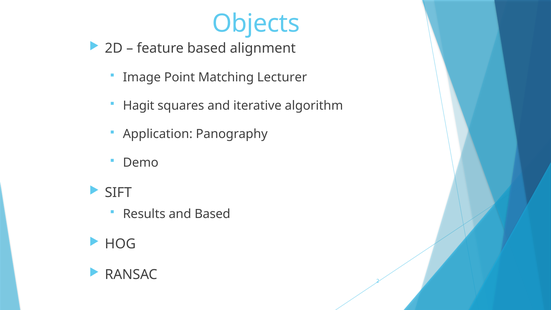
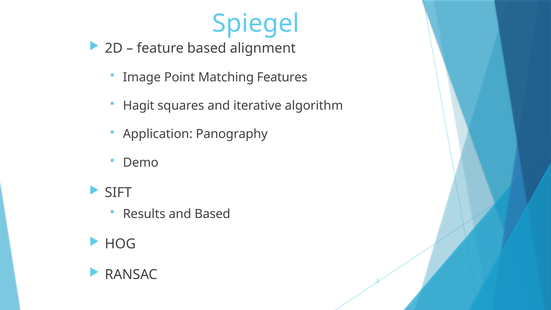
Objects: Objects -> Spiegel
Lecturer: Lecturer -> Features
